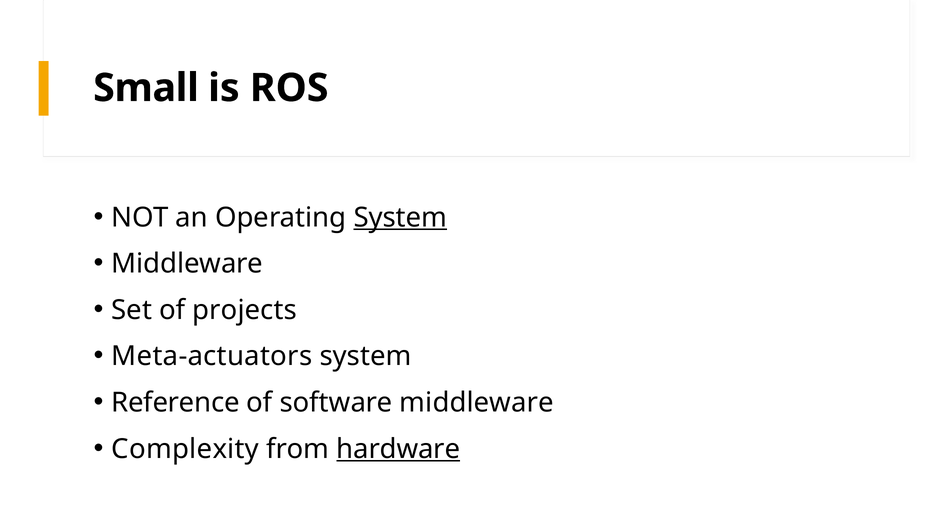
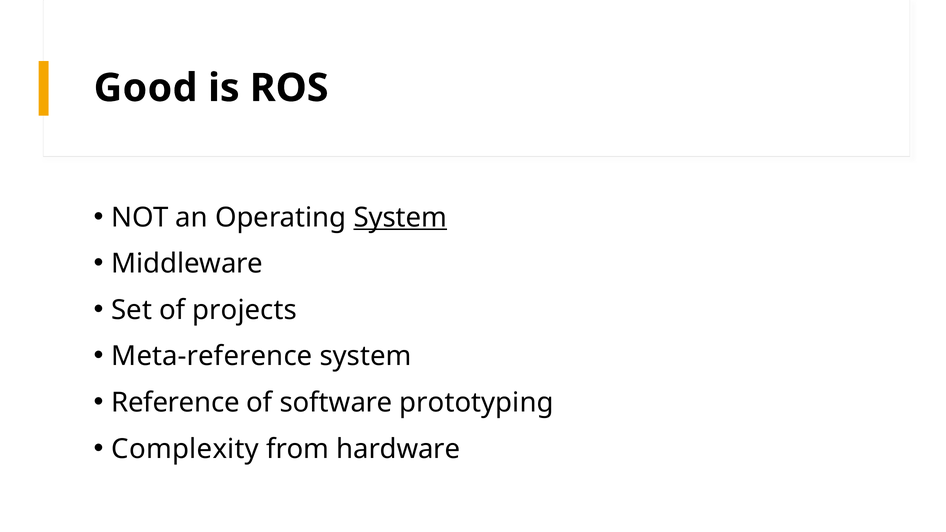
Small: Small -> Good
Meta-actuators: Meta-actuators -> Meta-reference
software middleware: middleware -> prototyping
hardware underline: present -> none
